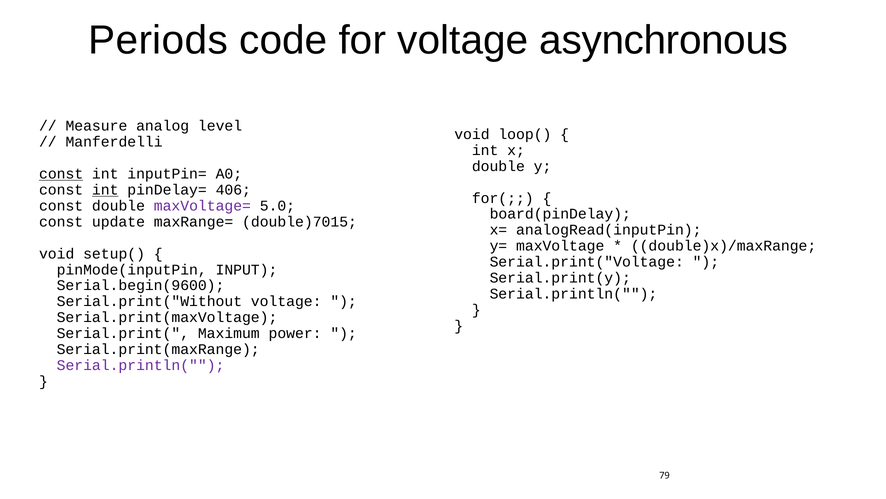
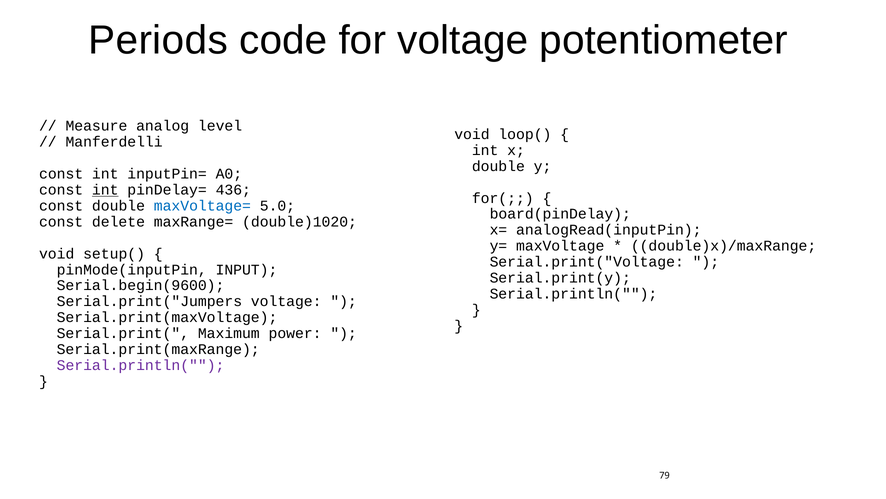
asynchronous: asynchronous -> potentiometer
const at (61, 174) underline: present -> none
406: 406 -> 436
maxVoltage= colour: purple -> blue
update: update -> delete
double)7015: double)7015 -> double)1020
Serial.print("Without: Serial.print("Without -> Serial.print("Jumpers
